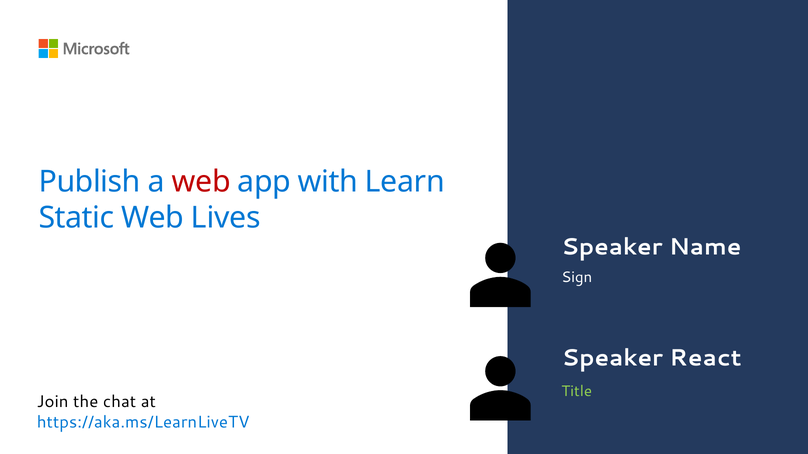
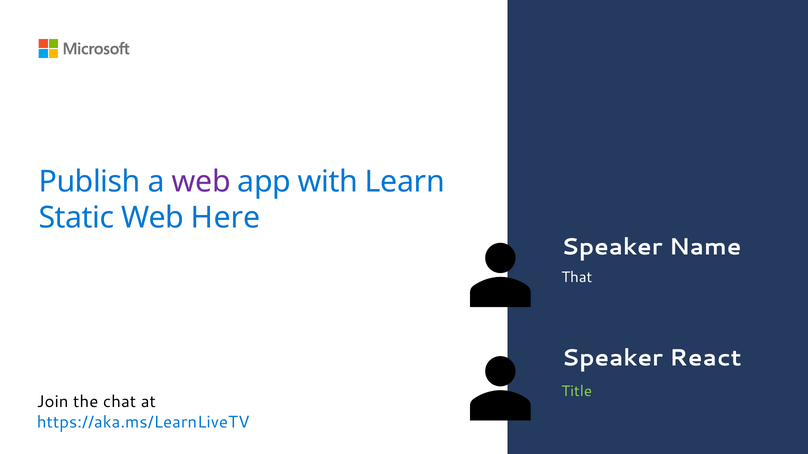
web at (201, 182) colour: red -> purple
Lives: Lives -> Here
Sign: Sign -> That
